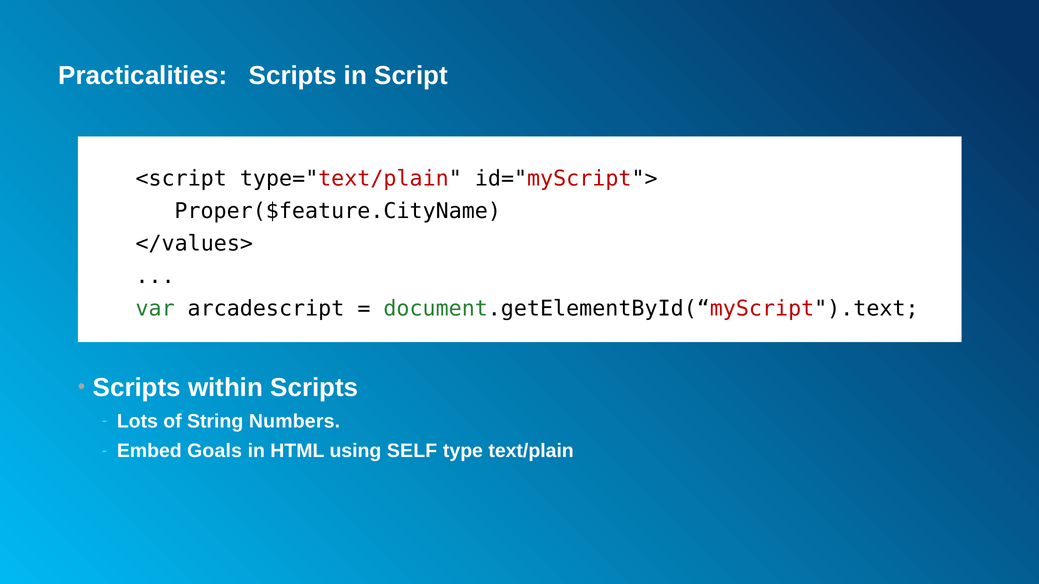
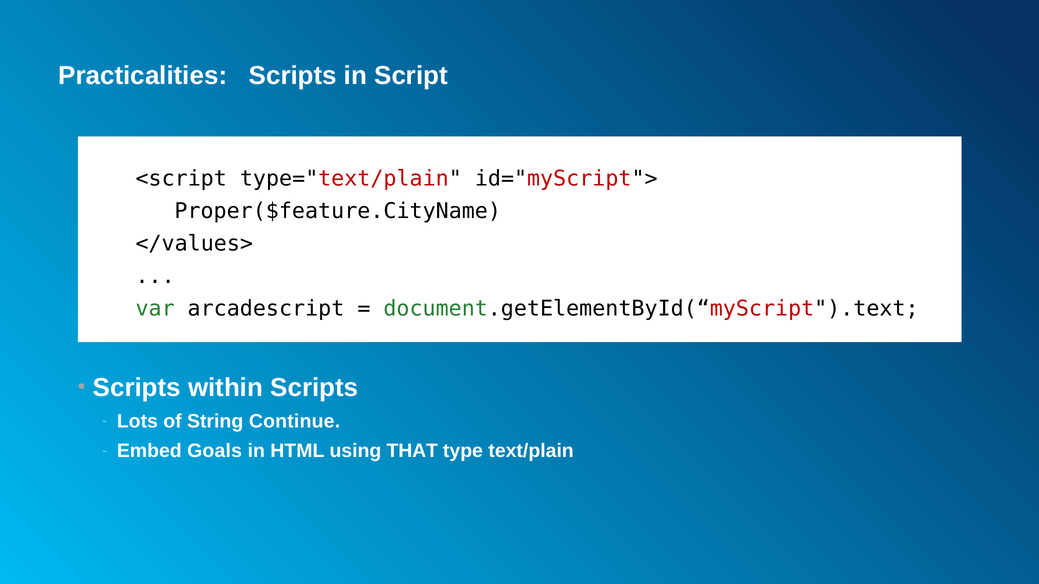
Numbers: Numbers -> Continue
SELF: SELF -> THAT
